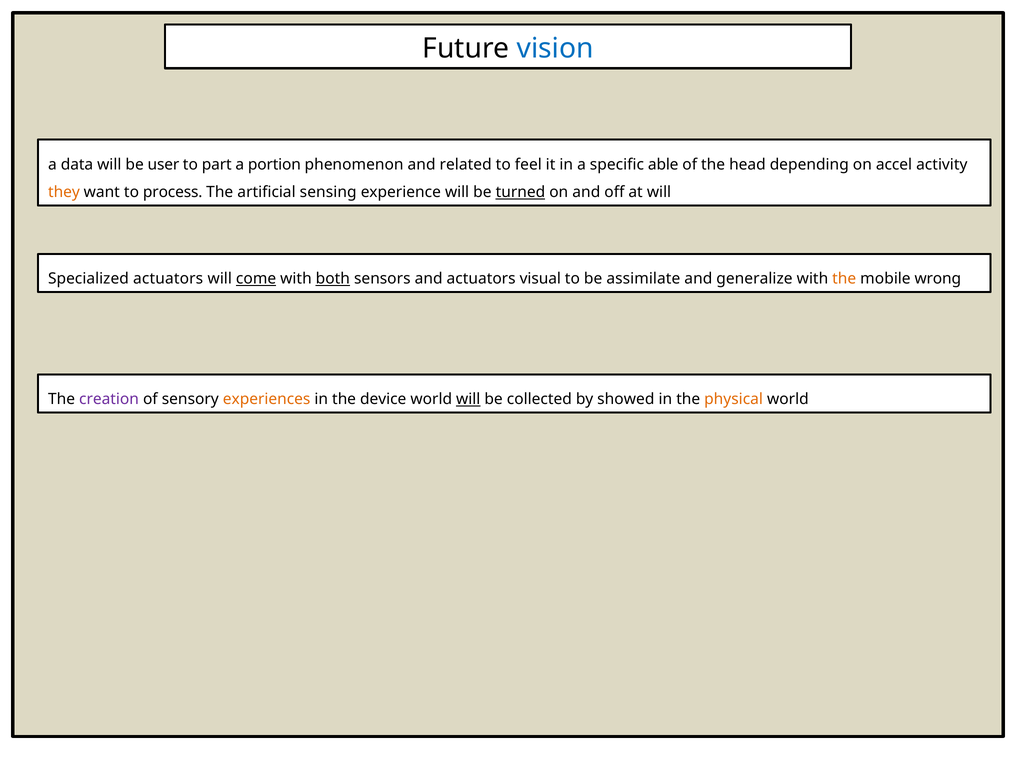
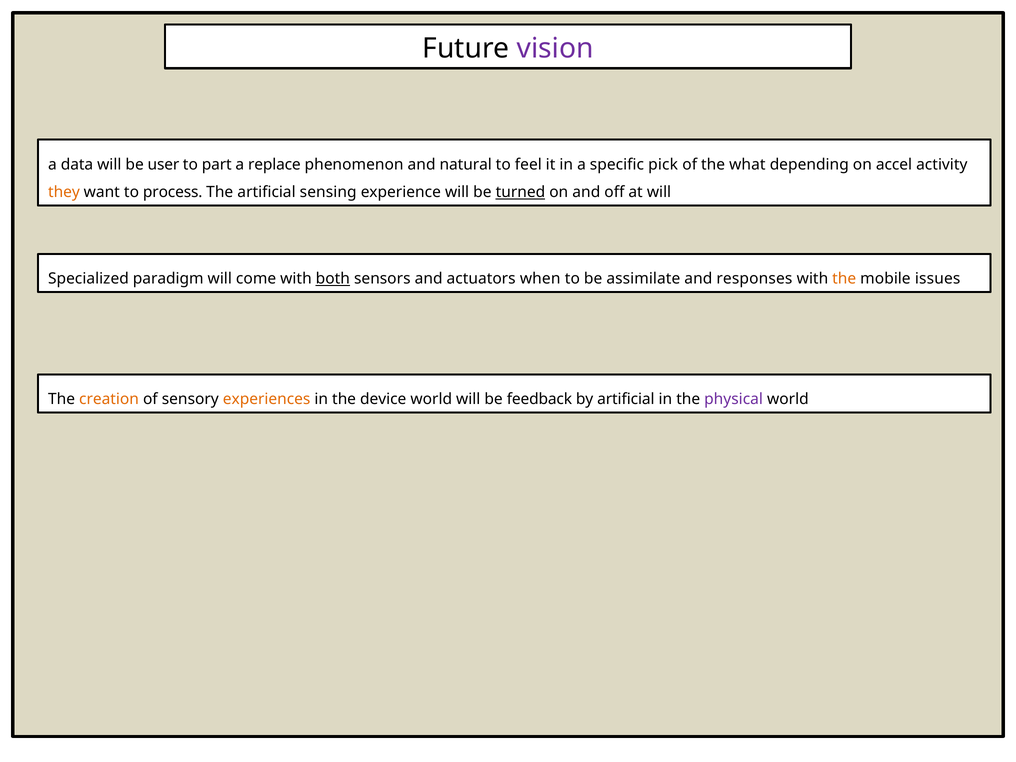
vision colour: blue -> purple
portion: portion -> replace
related: related -> natural
able: able -> pick
head: head -> what
Specialized actuators: actuators -> paradigm
come underline: present -> none
visual: visual -> when
generalize: generalize -> responses
wrong: wrong -> issues
creation colour: purple -> orange
will at (468, 399) underline: present -> none
collected: collected -> feedback
by showed: showed -> artificial
physical colour: orange -> purple
